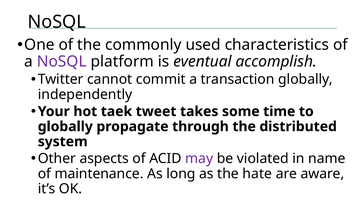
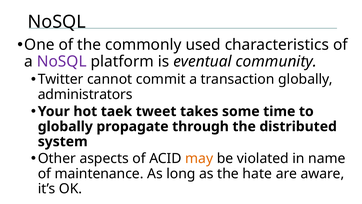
accomplish: accomplish -> community
independently: independently -> administrators
may colour: purple -> orange
